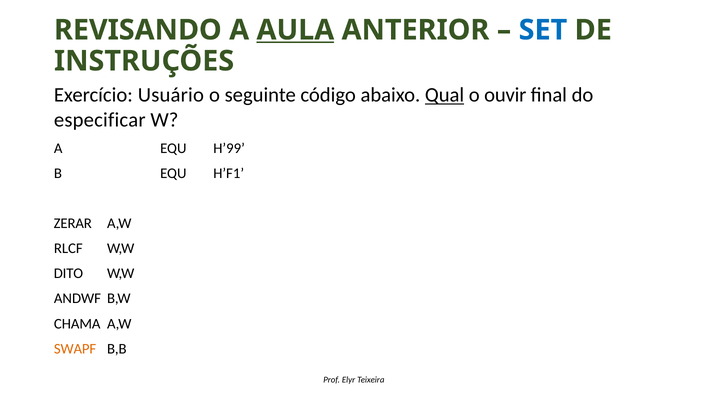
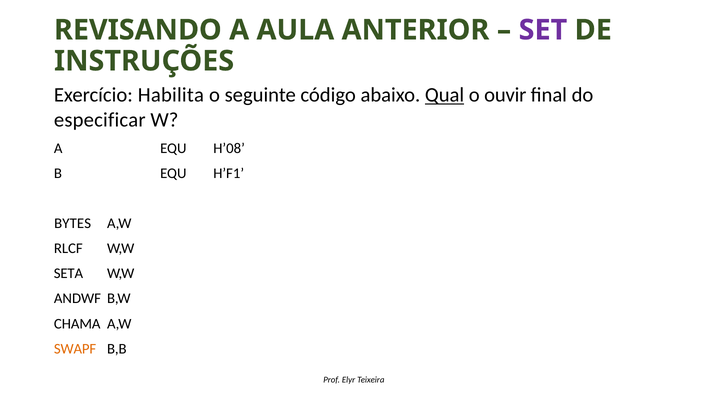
AULA underline: present -> none
SET colour: blue -> purple
Usuário: Usuário -> Habilita
H’99: H’99 -> H’08
ZERAR: ZERAR -> BYTES
DITO: DITO -> SETA
